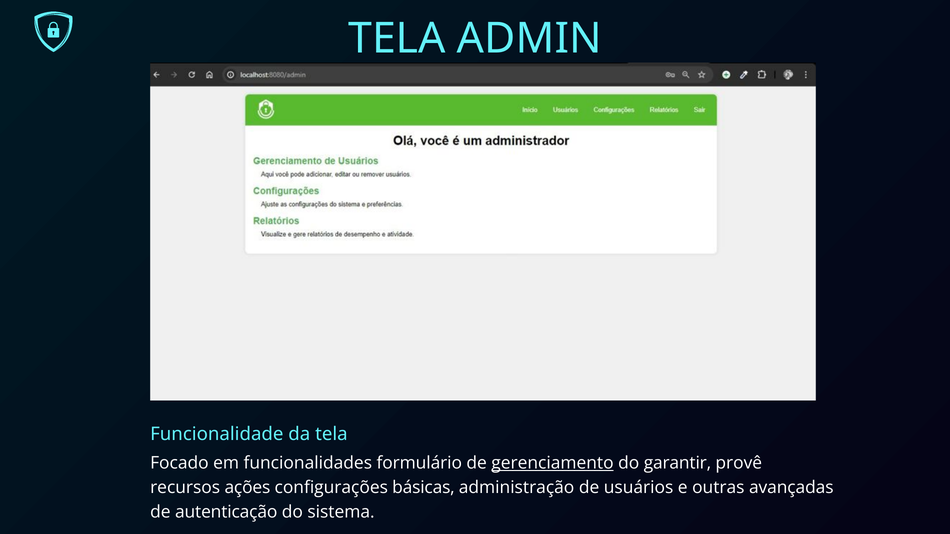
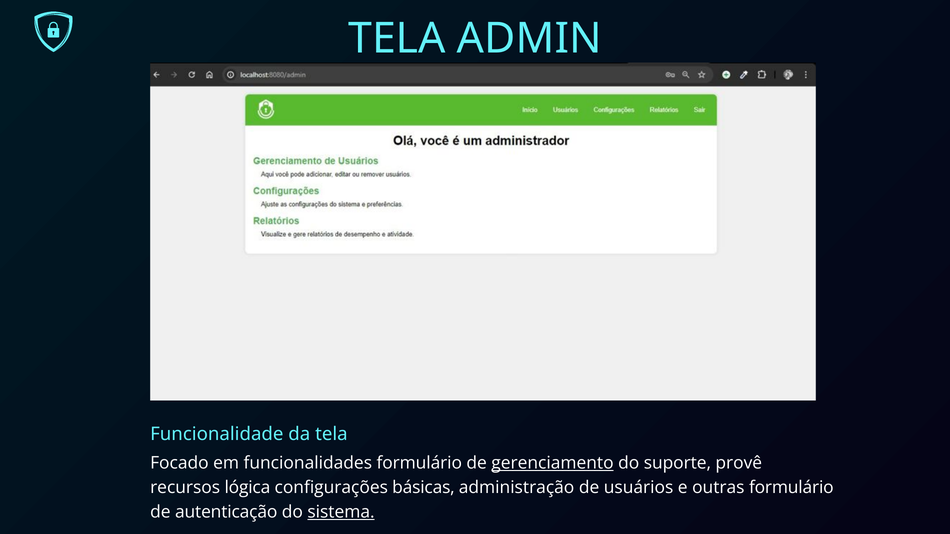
garantir: garantir -> suporte
ações: ações -> lógica
outras avançadas: avançadas -> formulário
sistema underline: none -> present
